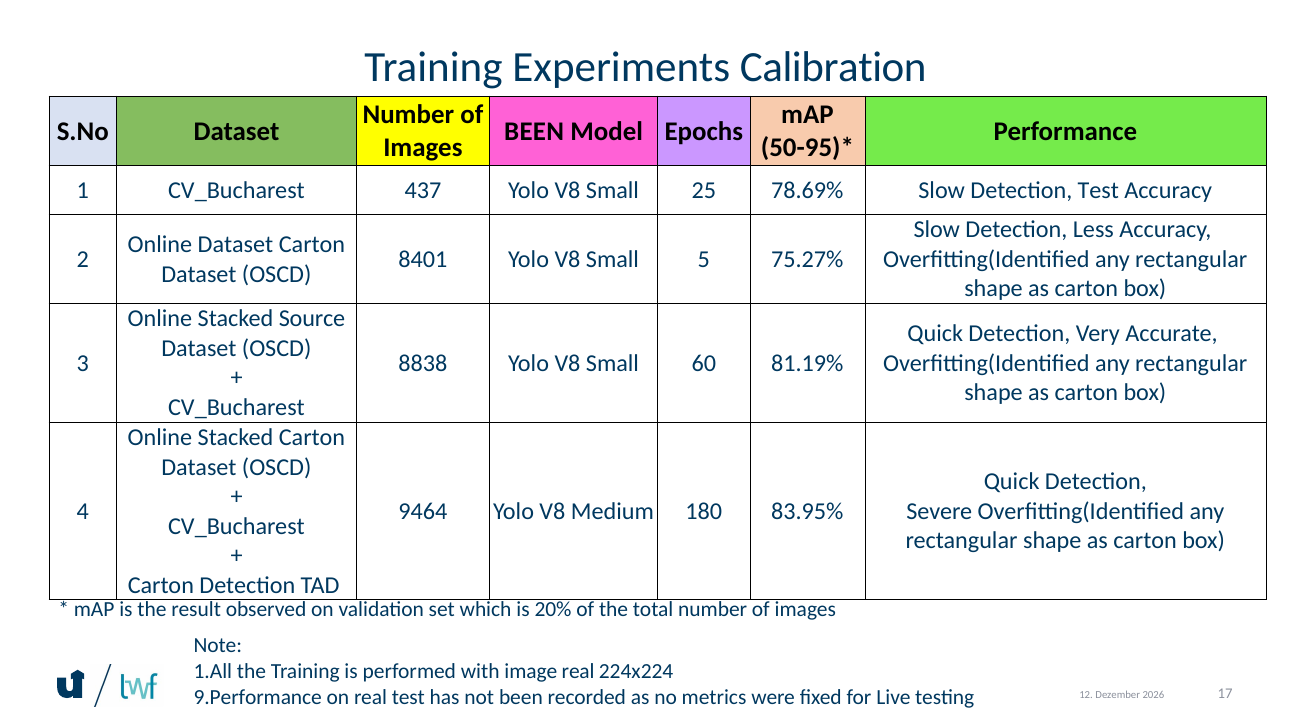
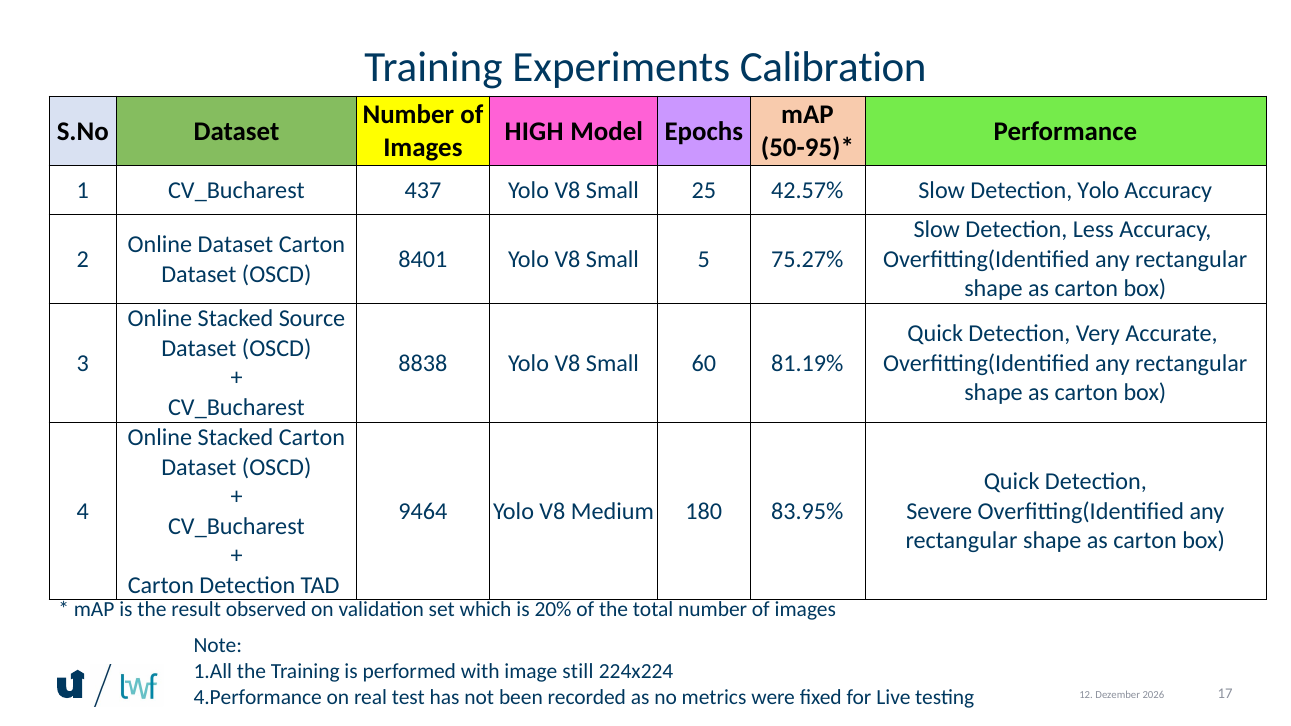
BEEN at (534, 131): BEEN -> HIGH
78.69%: 78.69% -> 42.57%
Detection Test: Test -> Yolo
image real: real -> still
9.Performance: 9.Performance -> 4.Performance
